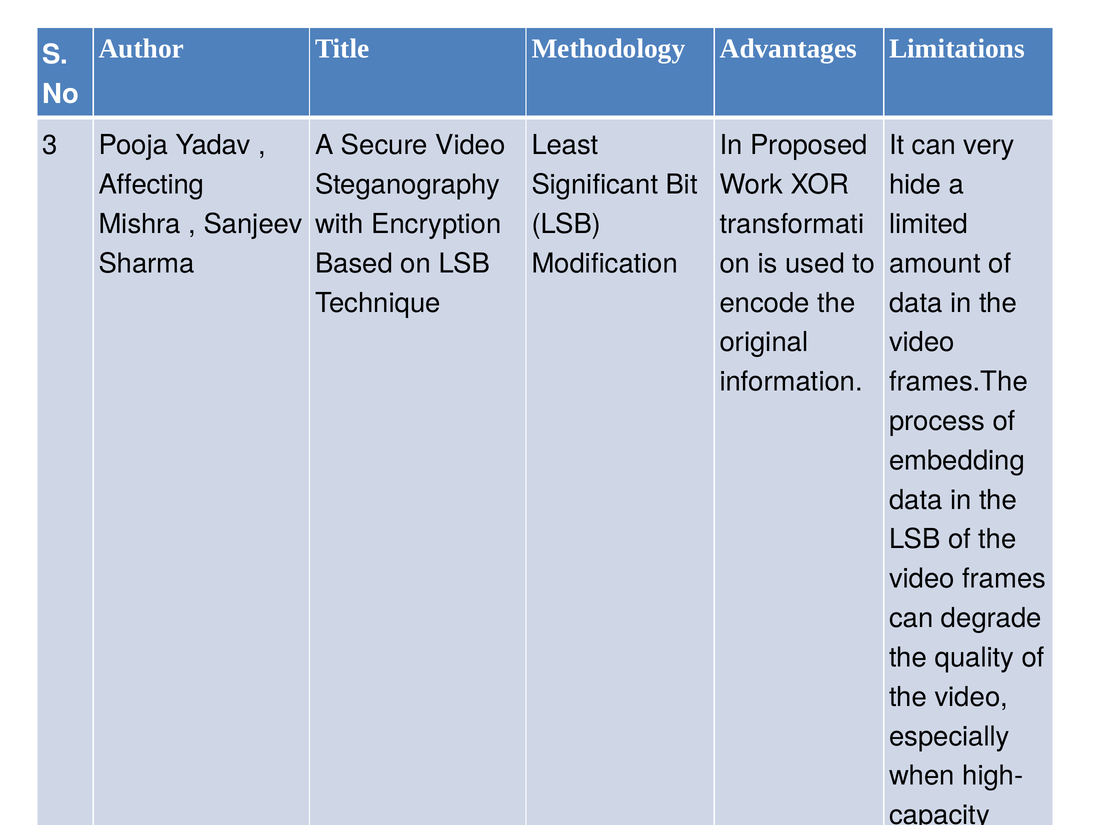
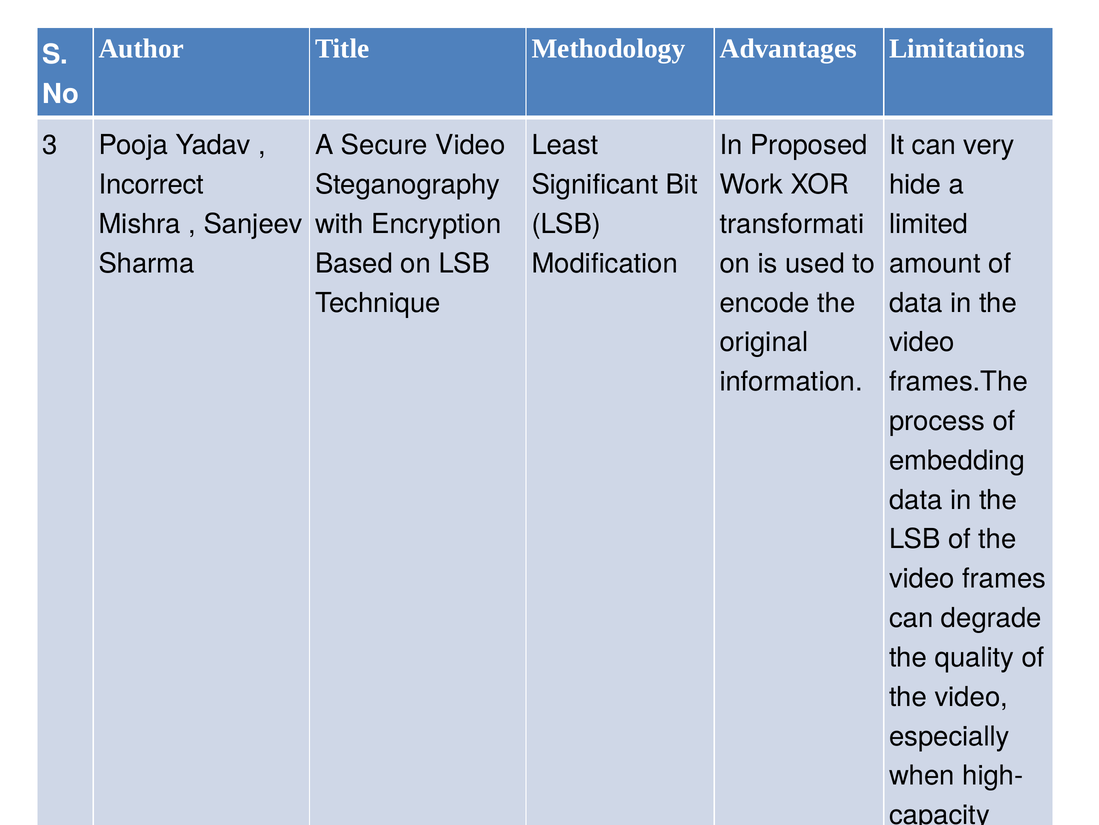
Affecting: Affecting -> Incorrect
